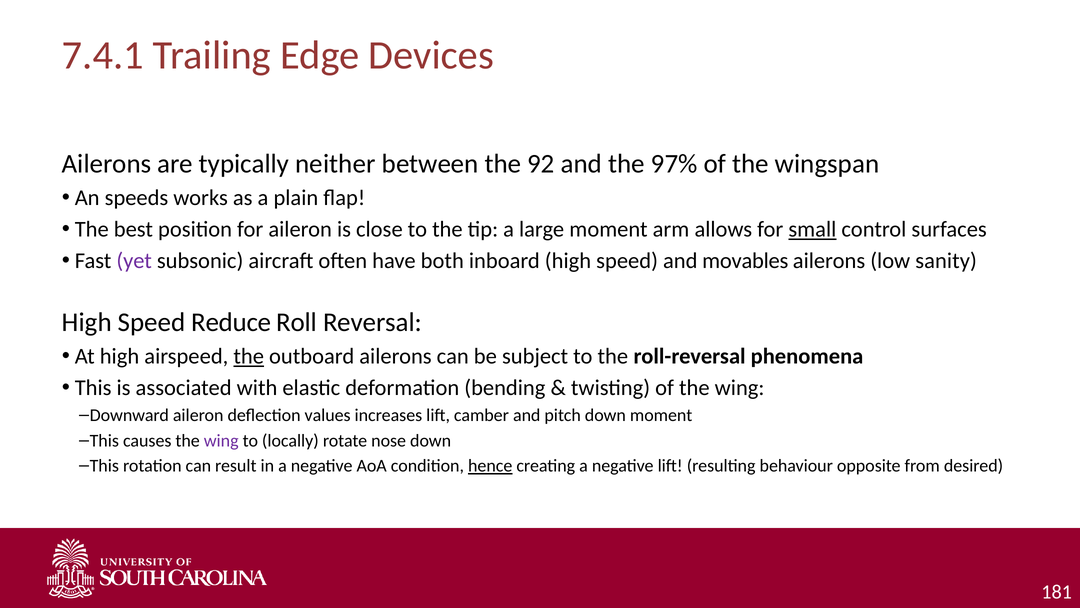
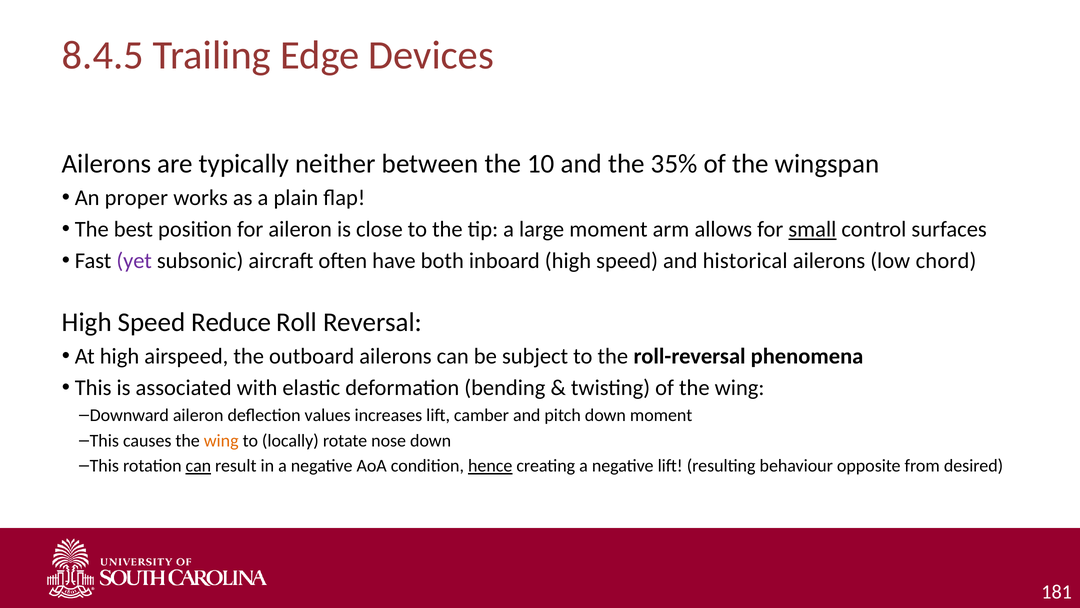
7.4.1: 7.4.1 -> 8.4.5
92: 92 -> 10
97%: 97% -> 35%
speeds: speeds -> proper
movables: movables -> historical
sanity: sanity -> chord
the at (249, 356) underline: present -> none
wing at (221, 440) colour: purple -> orange
can at (198, 466) underline: none -> present
